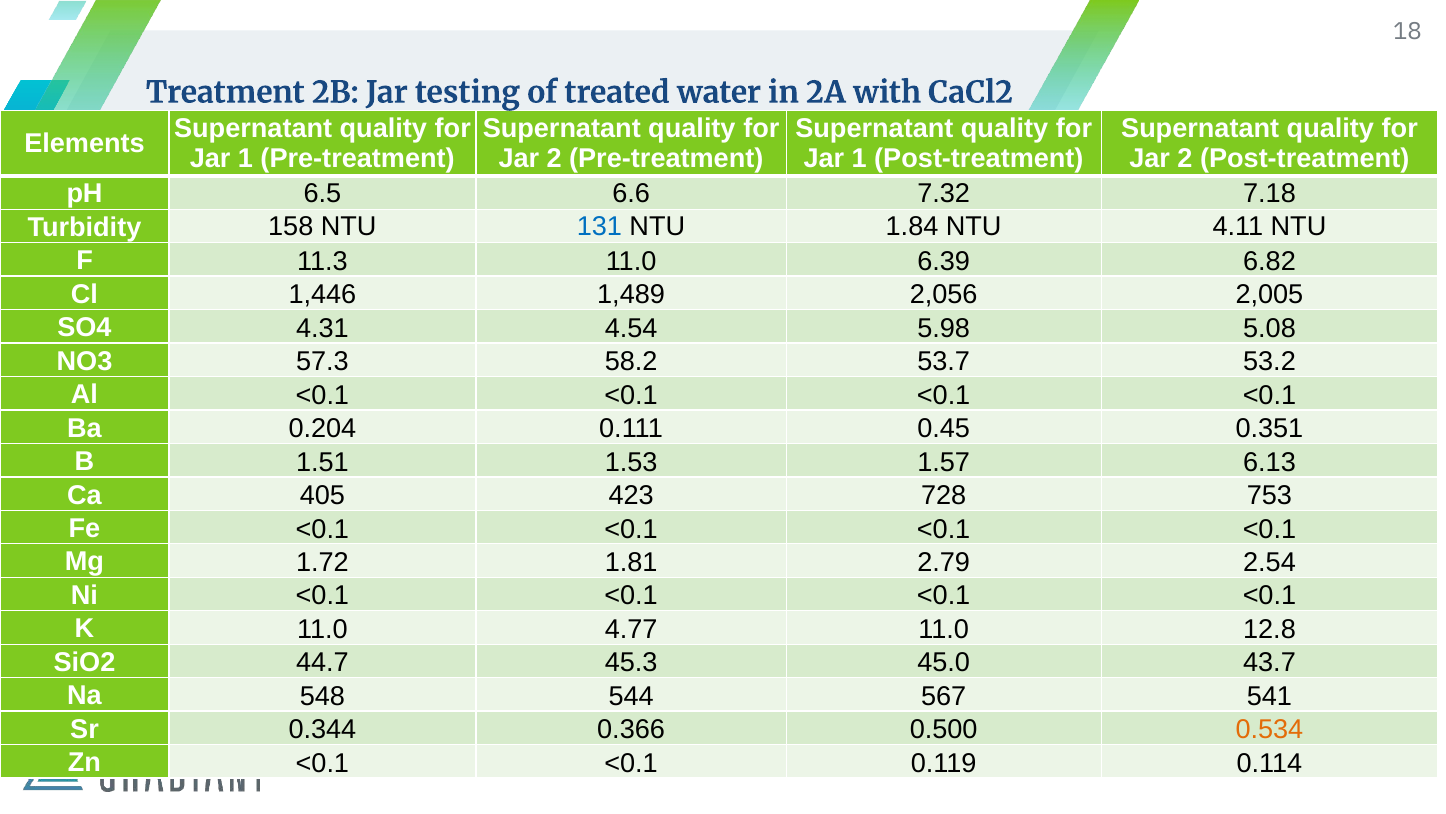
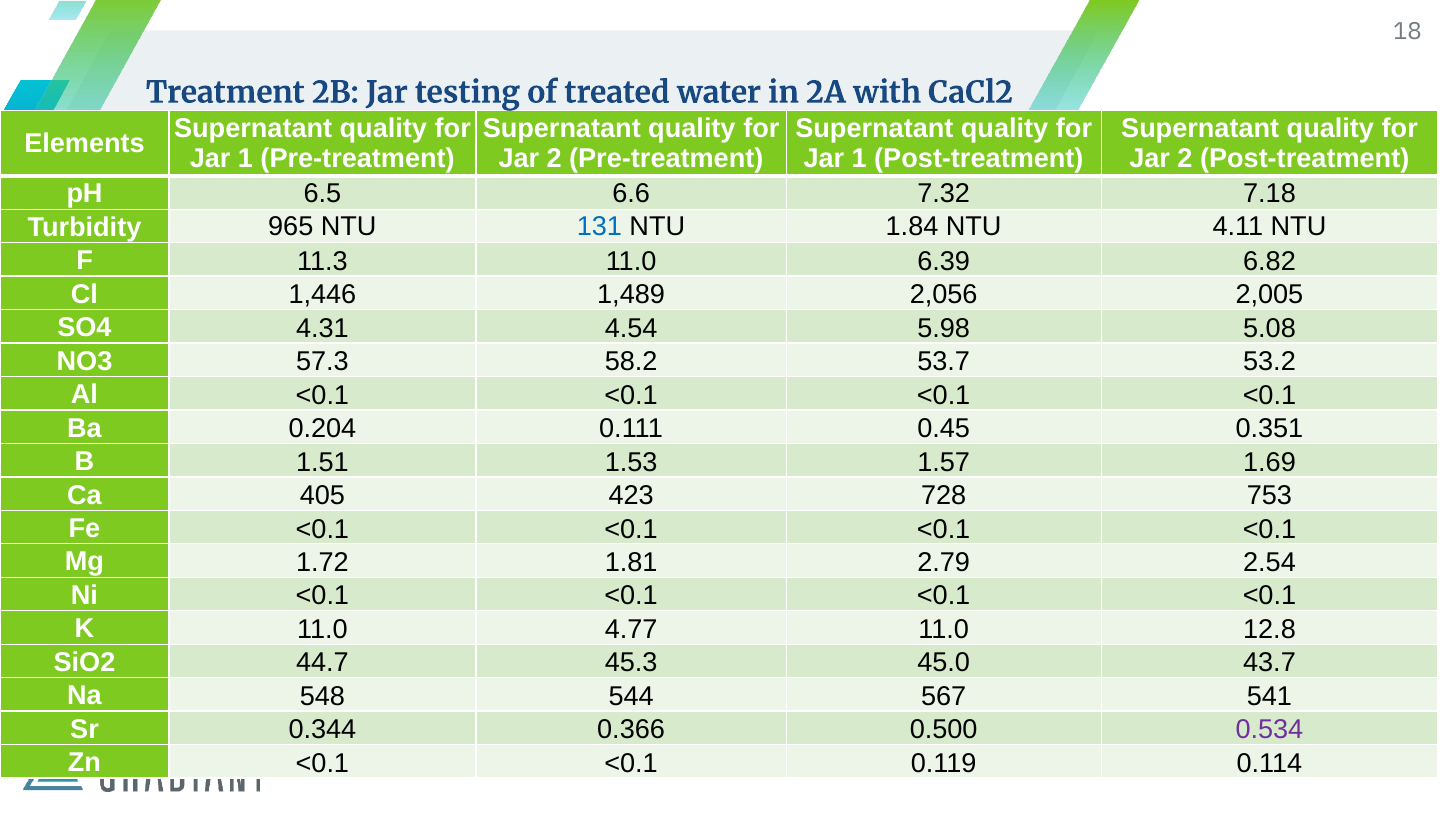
158: 158 -> 965
6.13: 6.13 -> 1.69
0.534 colour: orange -> purple
